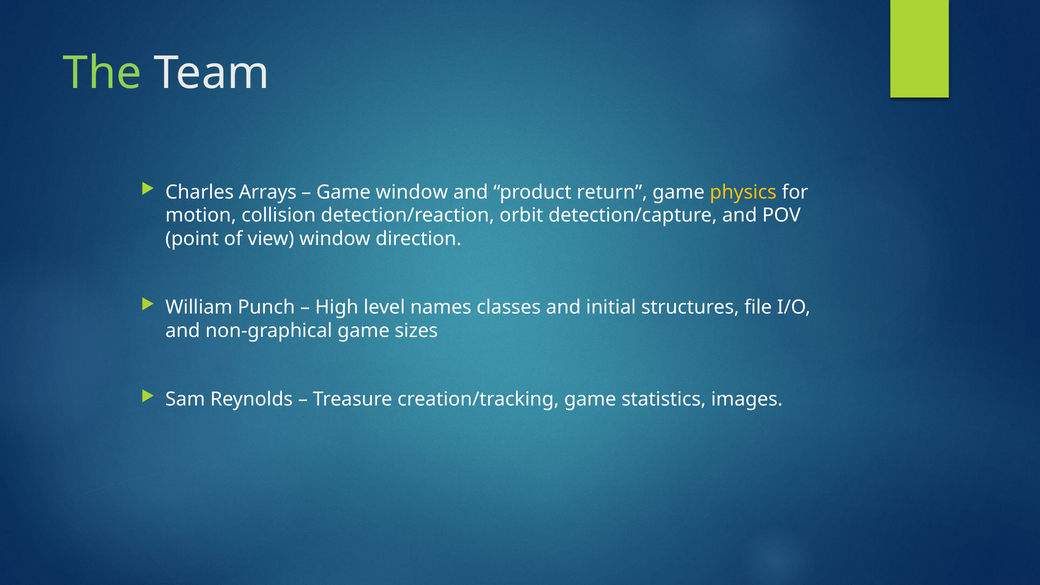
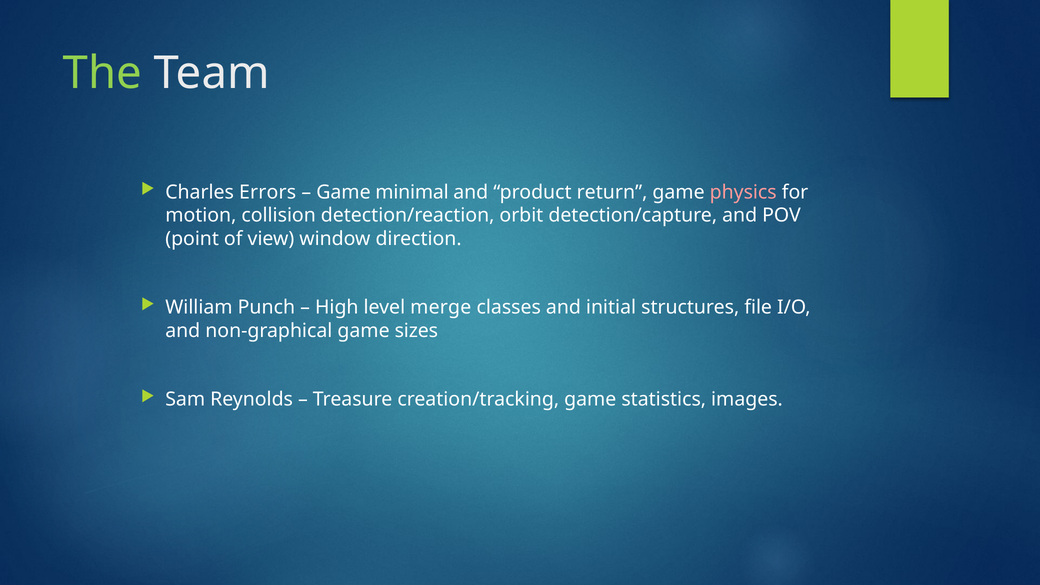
Arrays: Arrays -> Errors
Game window: window -> minimal
physics colour: yellow -> pink
names: names -> merge
